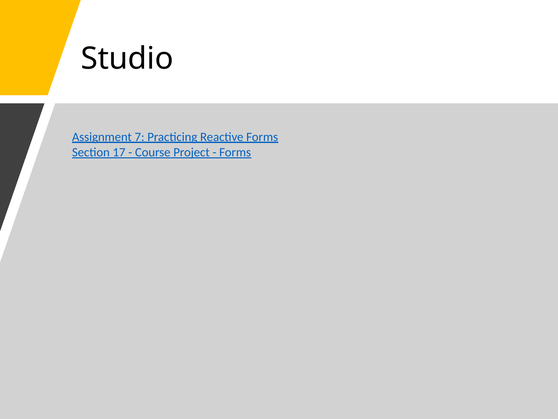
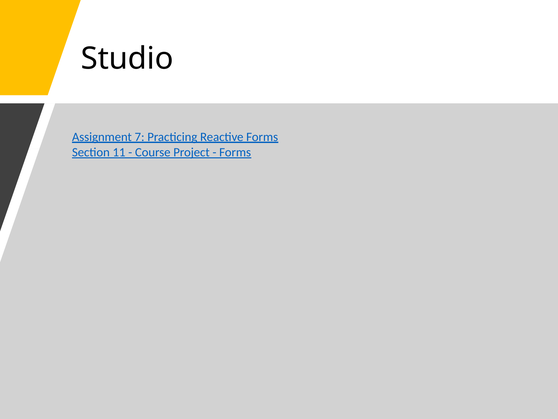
17: 17 -> 11
